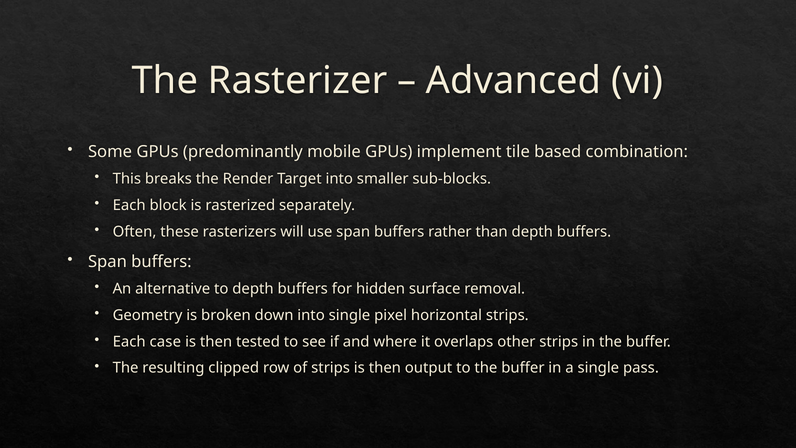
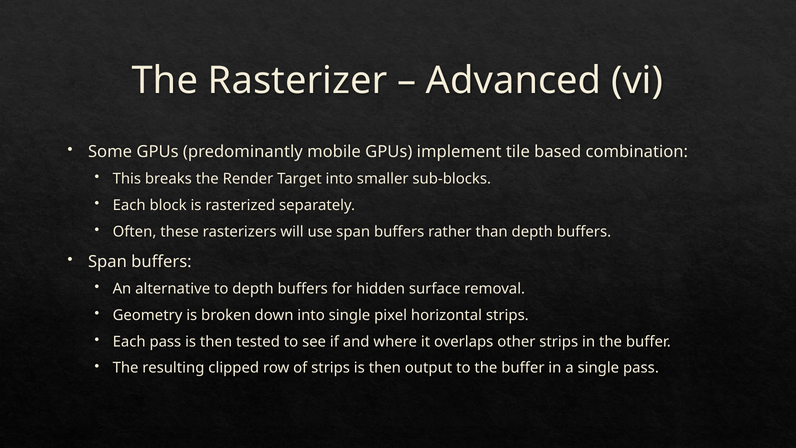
Each case: case -> pass
